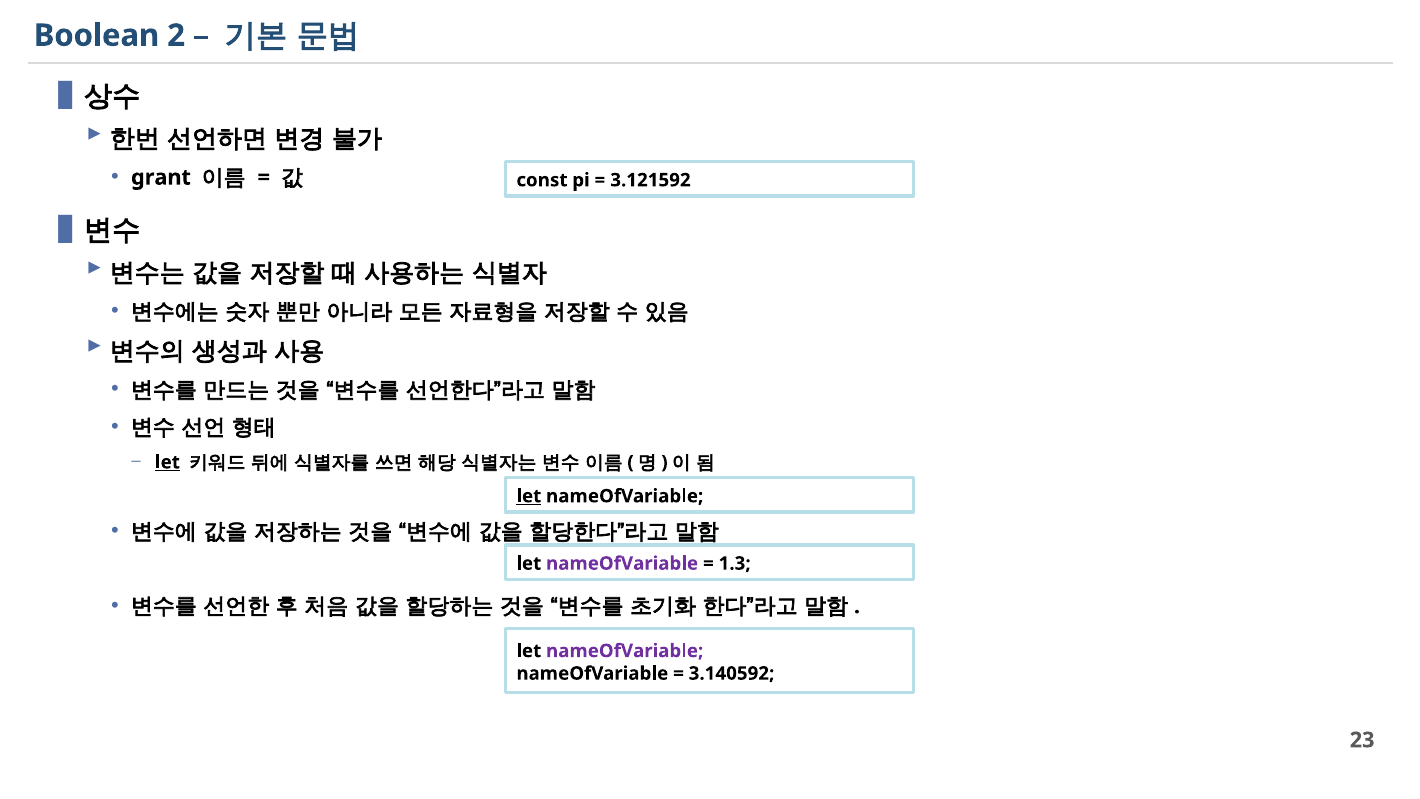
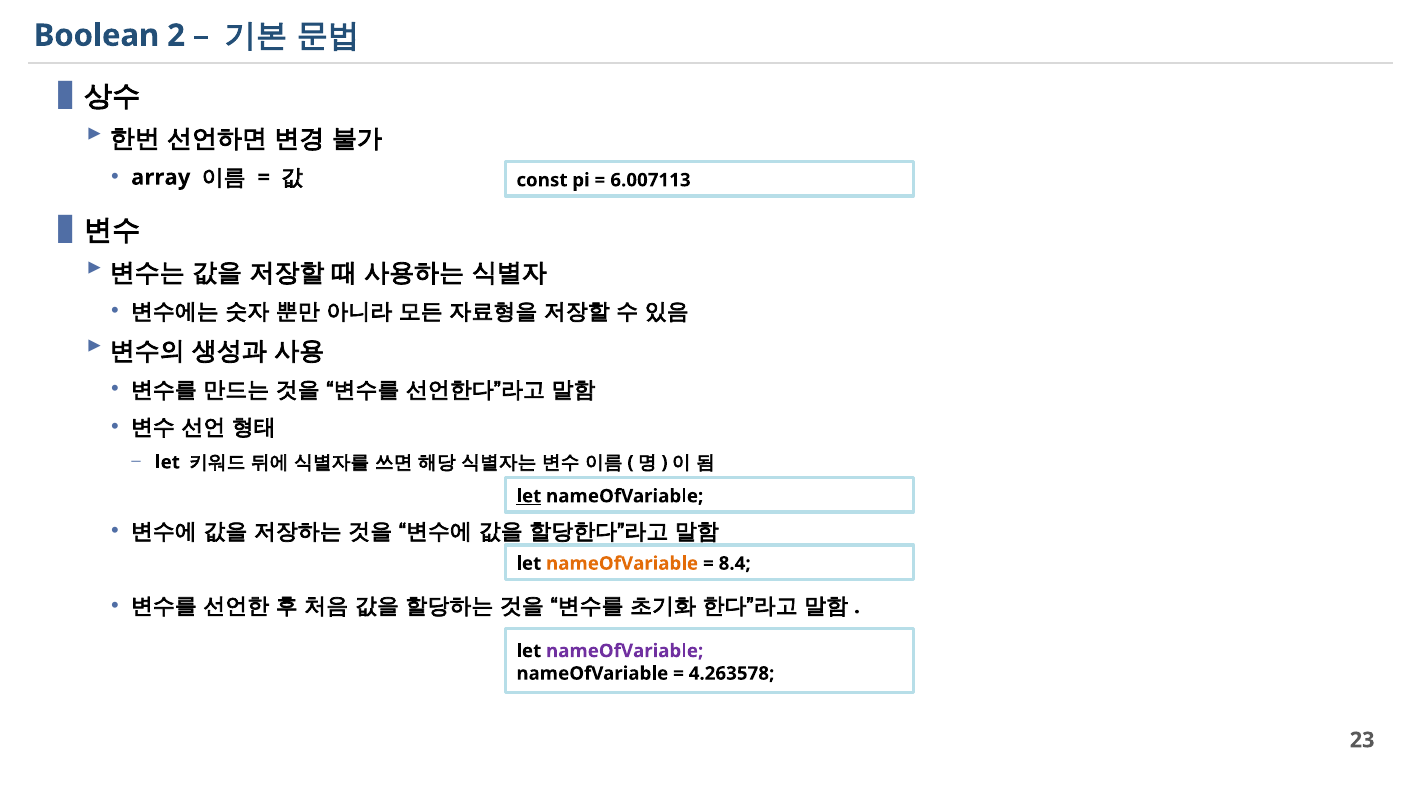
grant: grant -> array
3.121592: 3.121592 -> 6.007113
let at (167, 462) underline: present -> none
nameOfVariable at (622, 563) colour: purple -> orange
1.3: 1.3 -> 8.4
3.140592: 3.140592 -> 4.263578
